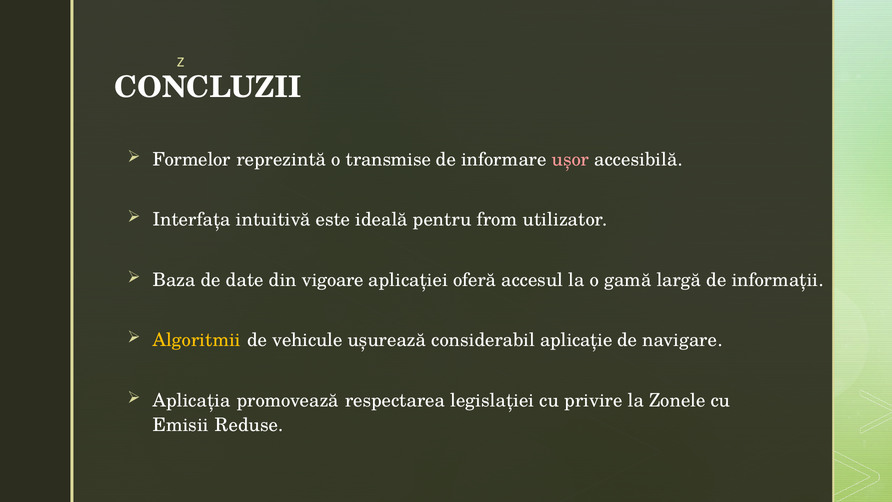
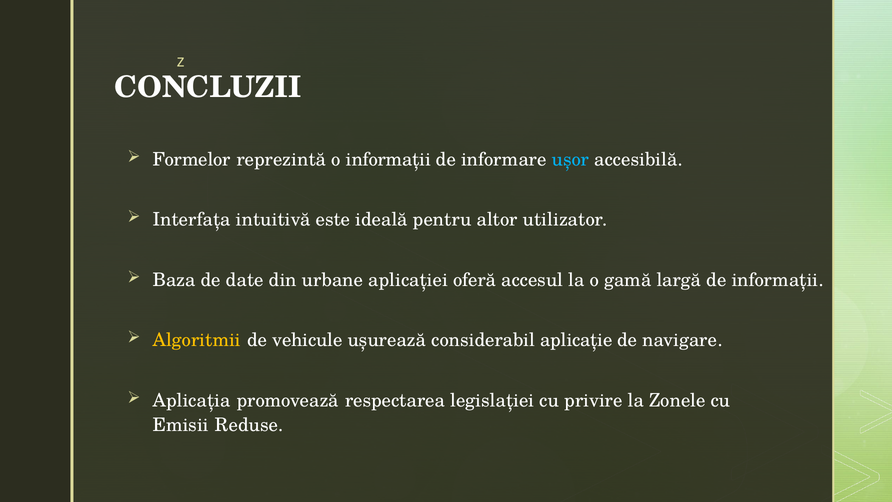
o transmise: transmise -> informații
ușor colour: pink -> light blue
from: from -> altor
vigoare: vigoare -> urbane
